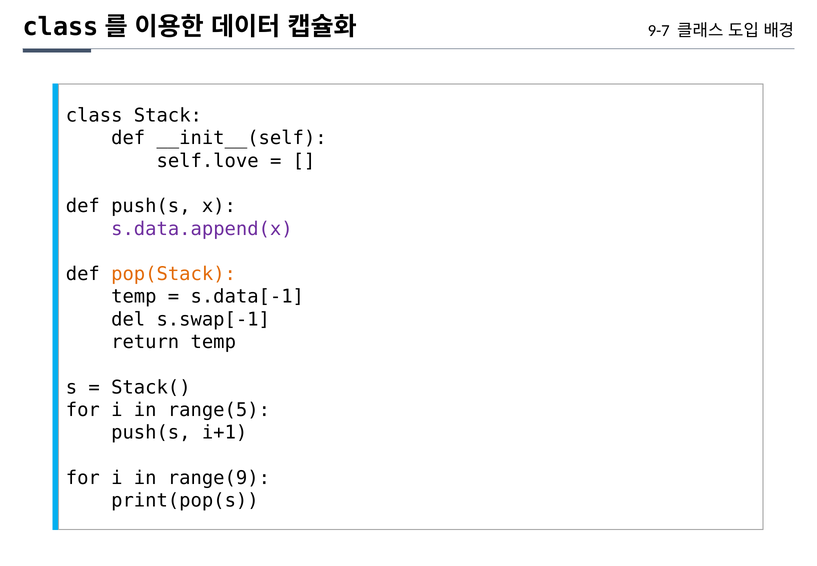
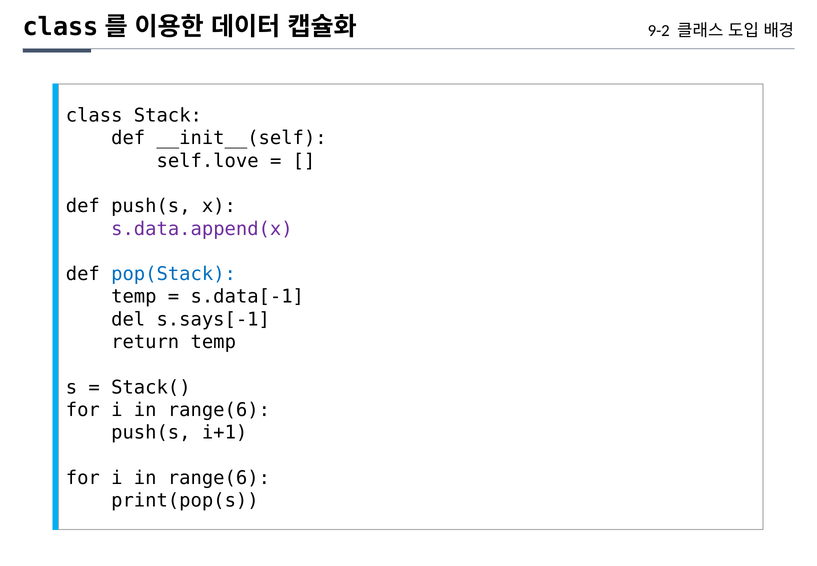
9-7: 9-7 -> 9-2
pop(Stack colour: orange -> blue
s.swap[-1: s.swap[-1 -> s.says[-1
range(5 at (219, 410): range(5 -> range(6
range(9 at (219, 478): range(9 -> range(6
